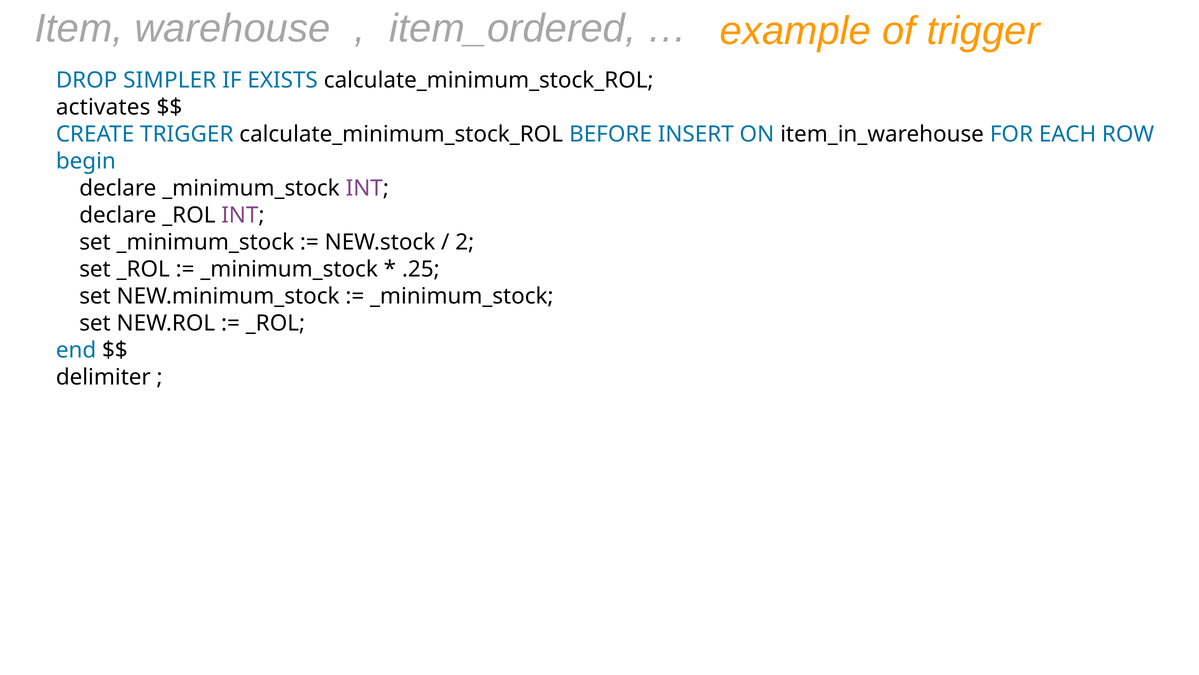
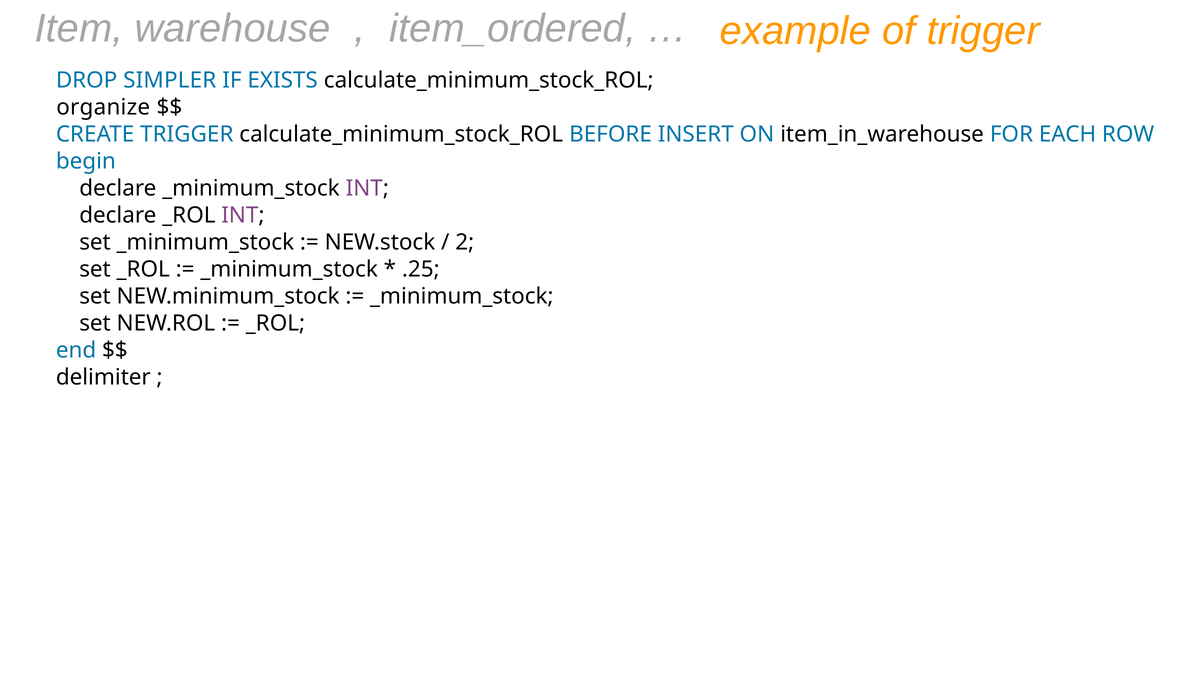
activates: activates -> organize
